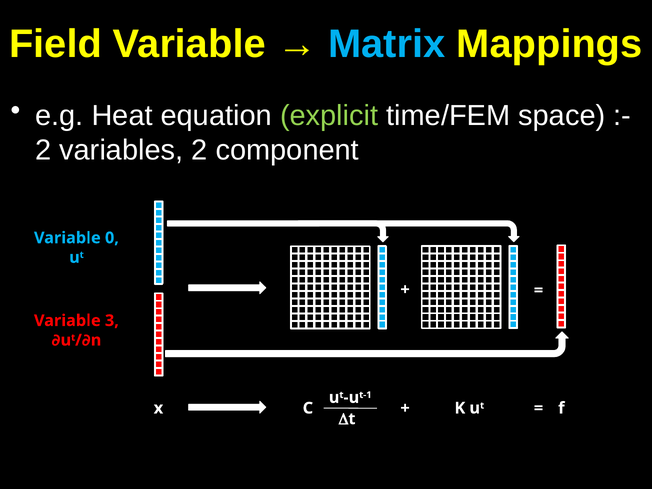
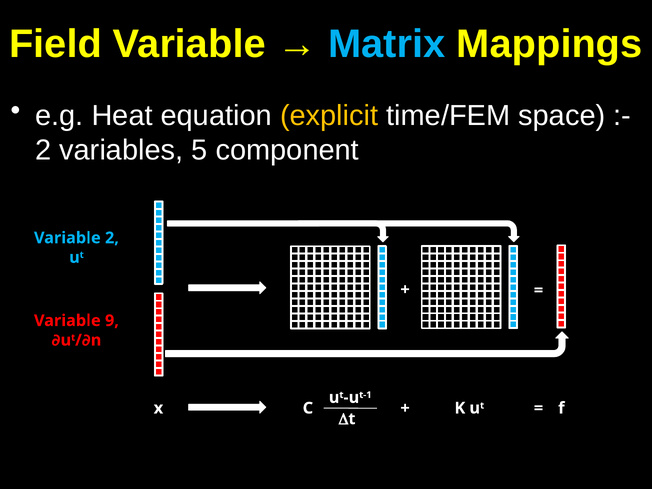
explicit colour: light green -> yellow
variables 2: 2 -> 5
Variable 0: 0 -> 2
3: 3 -> 9
